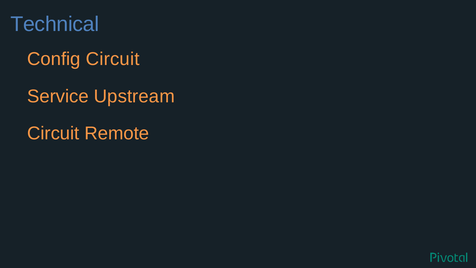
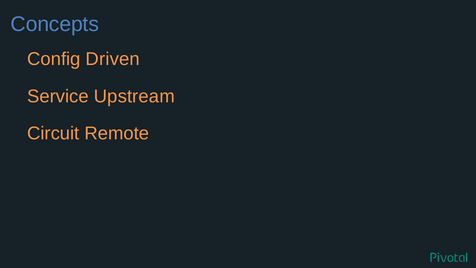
Technical: Technical -> Concepts
Config Circuit: Circuit -> Driven
